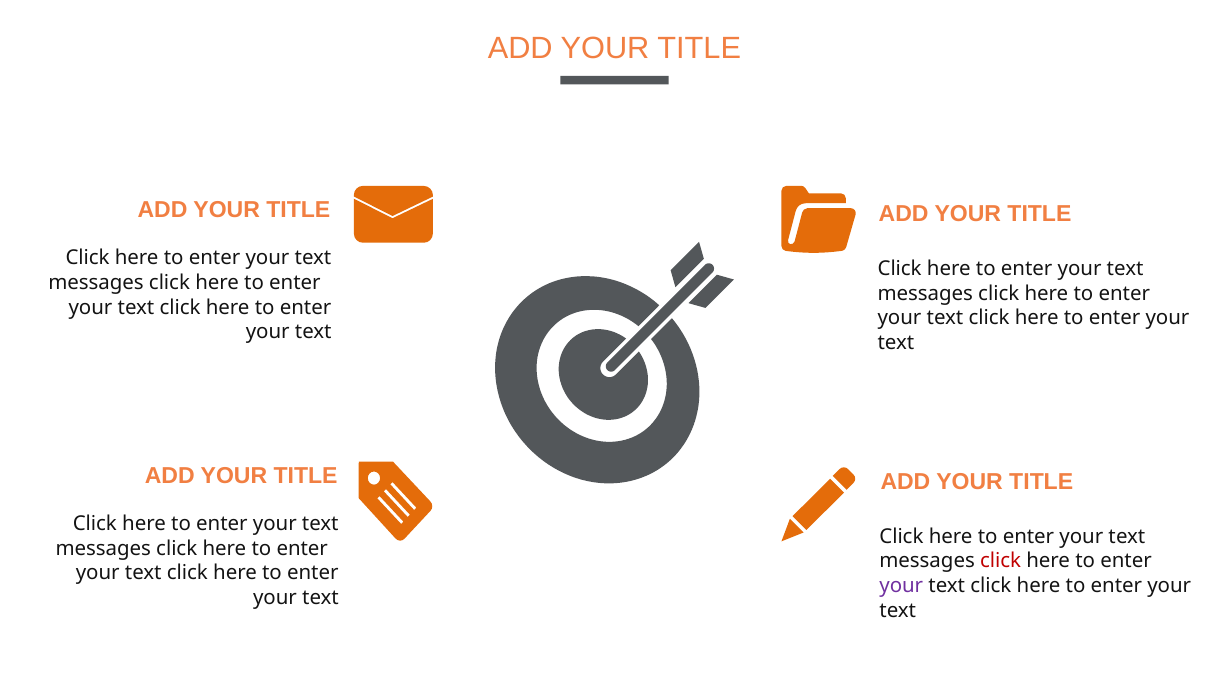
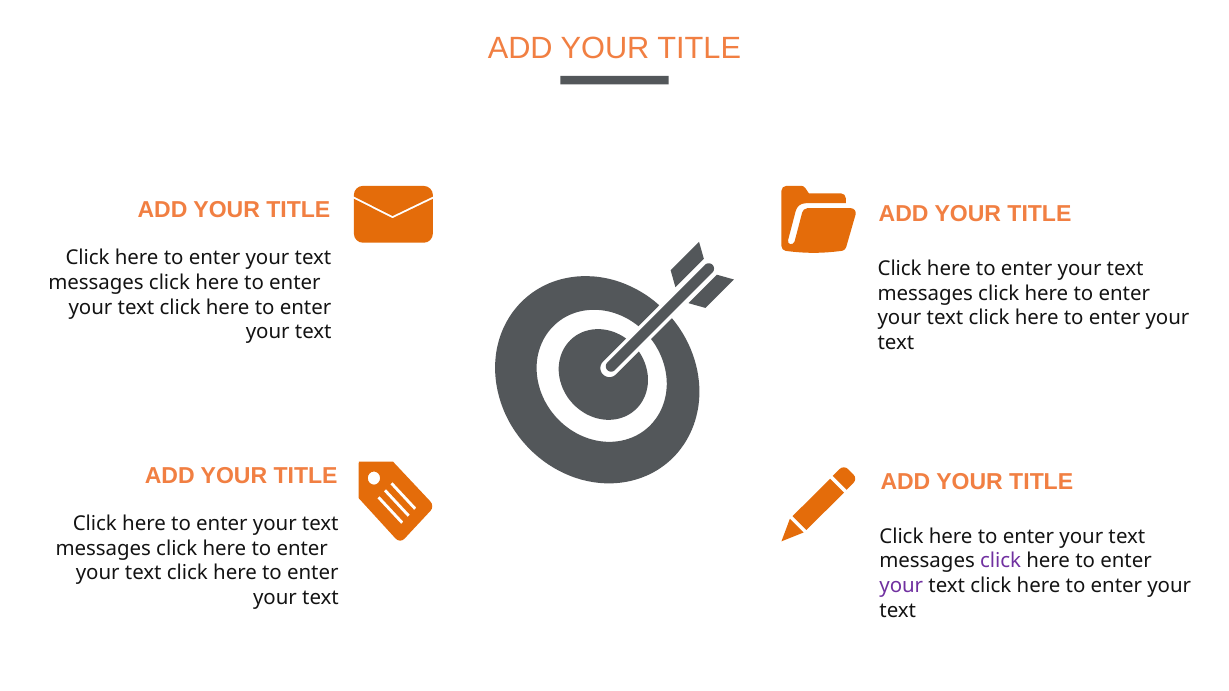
click at (1001, 561) colour: red -> purple
